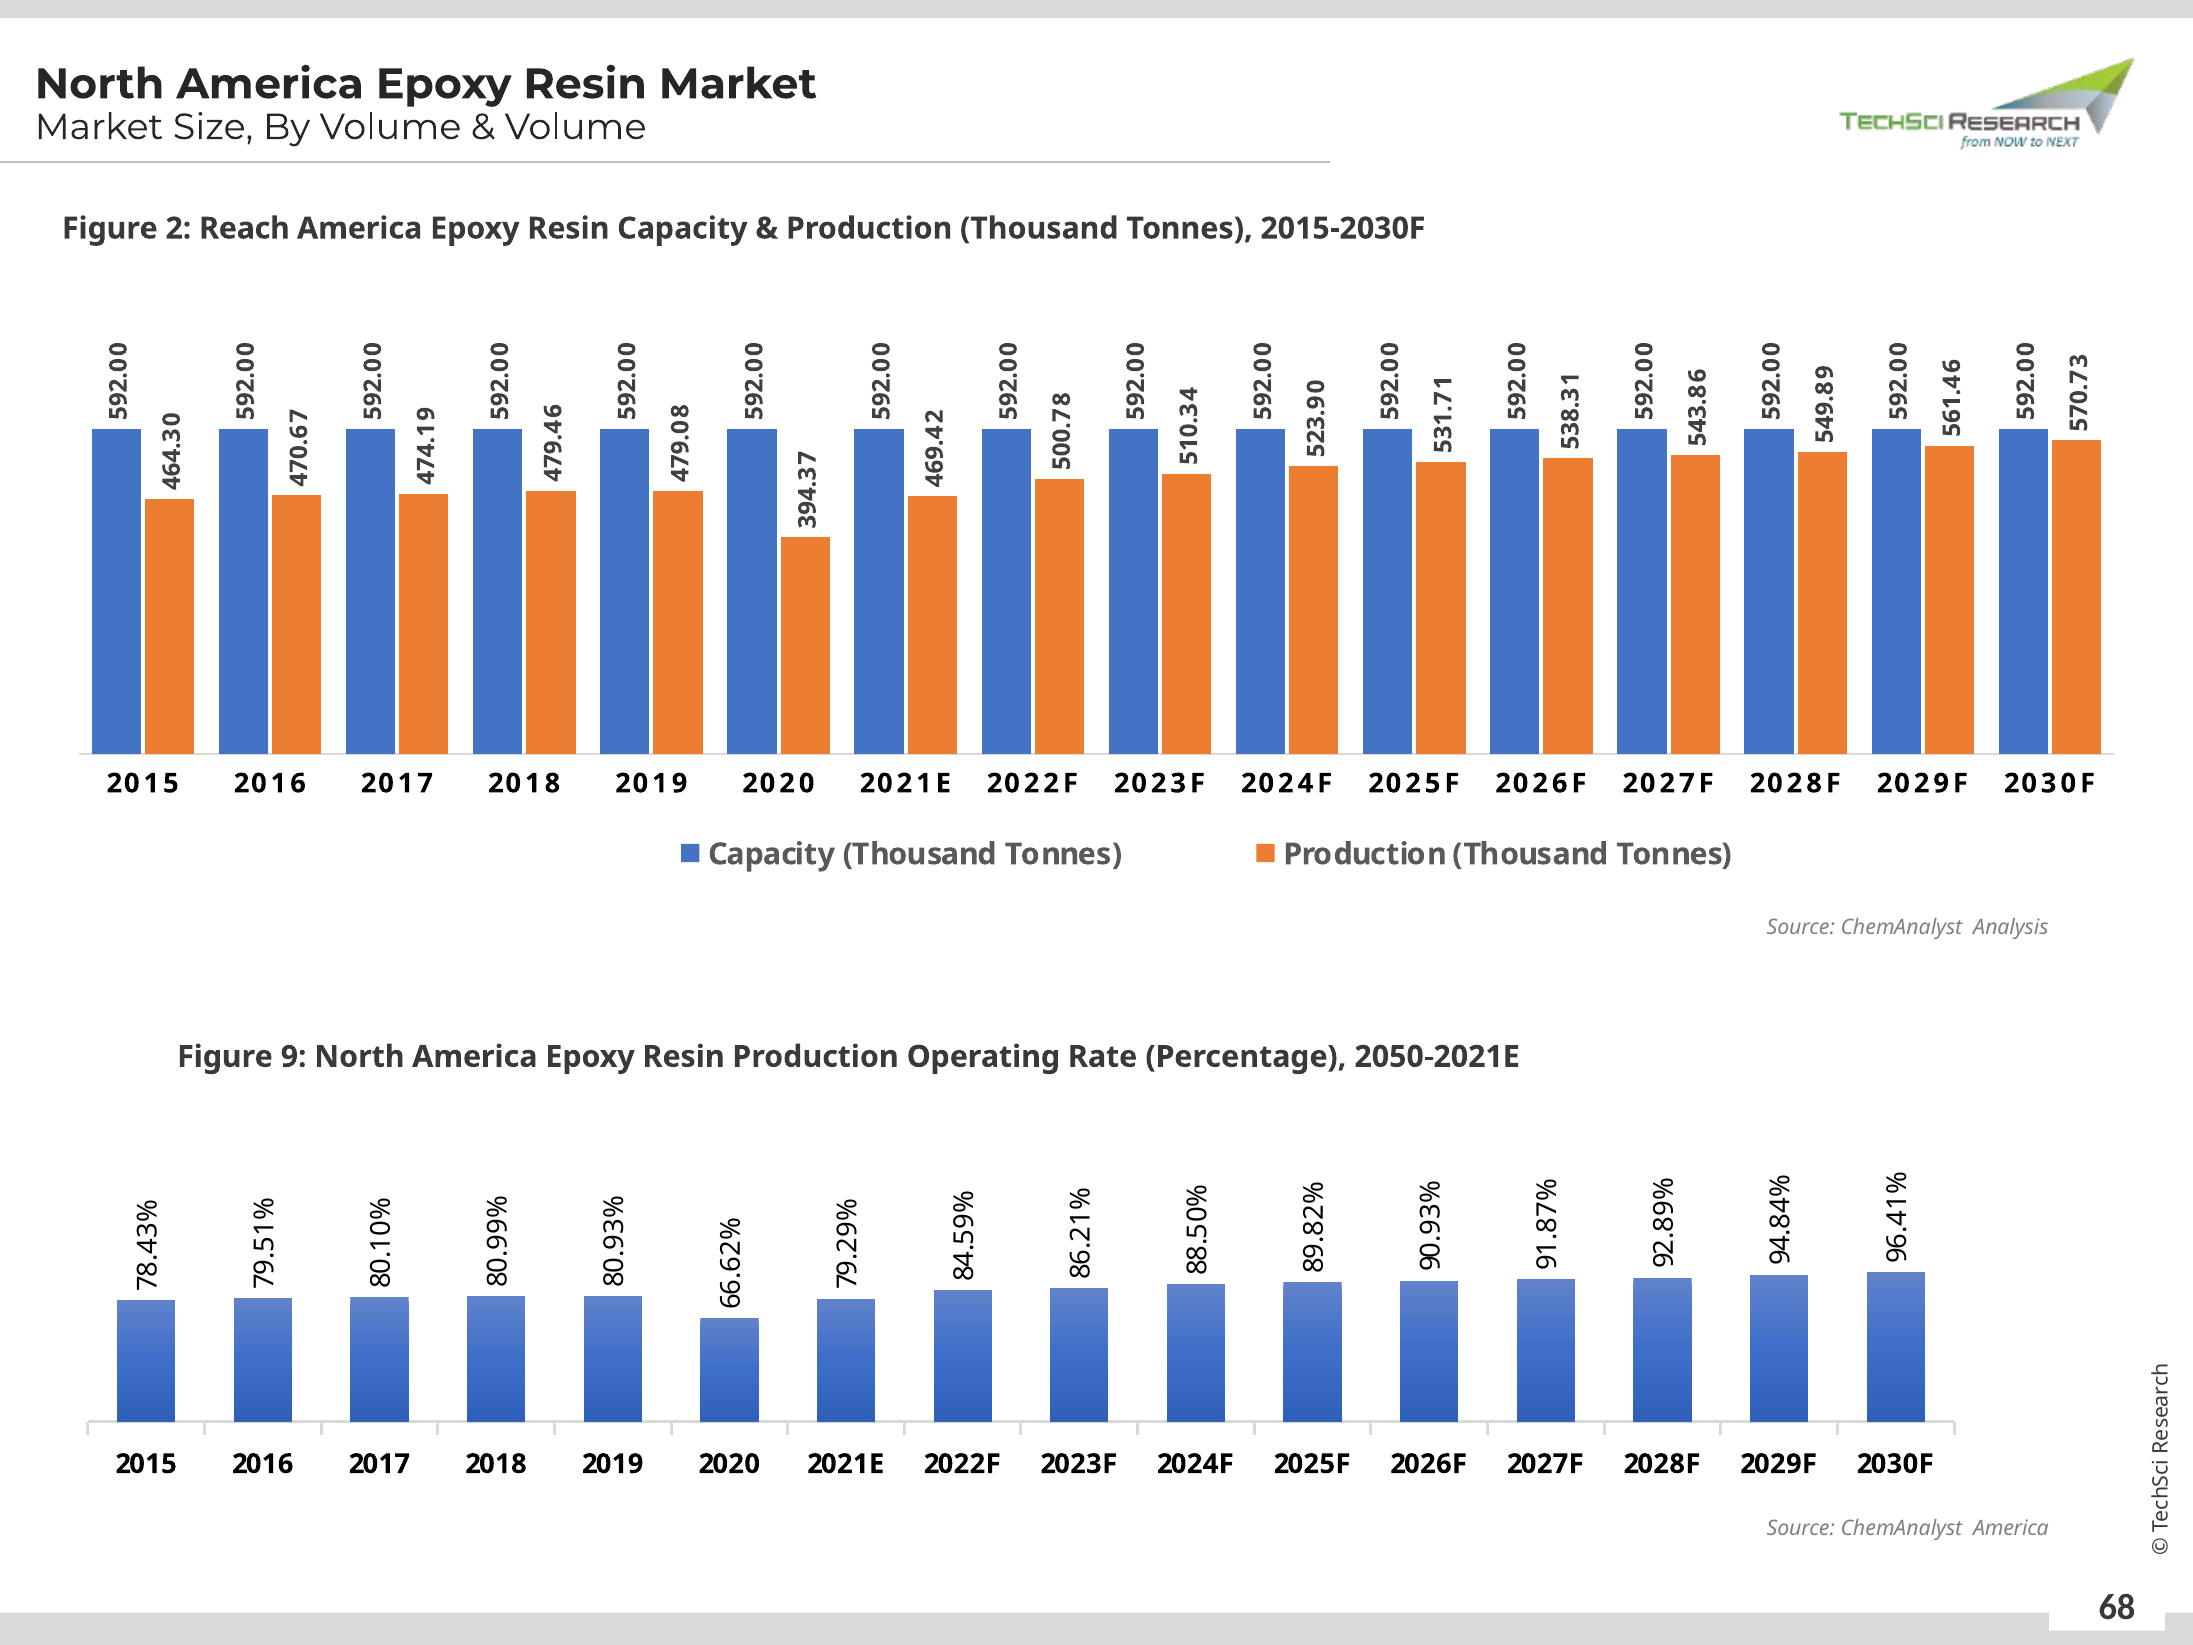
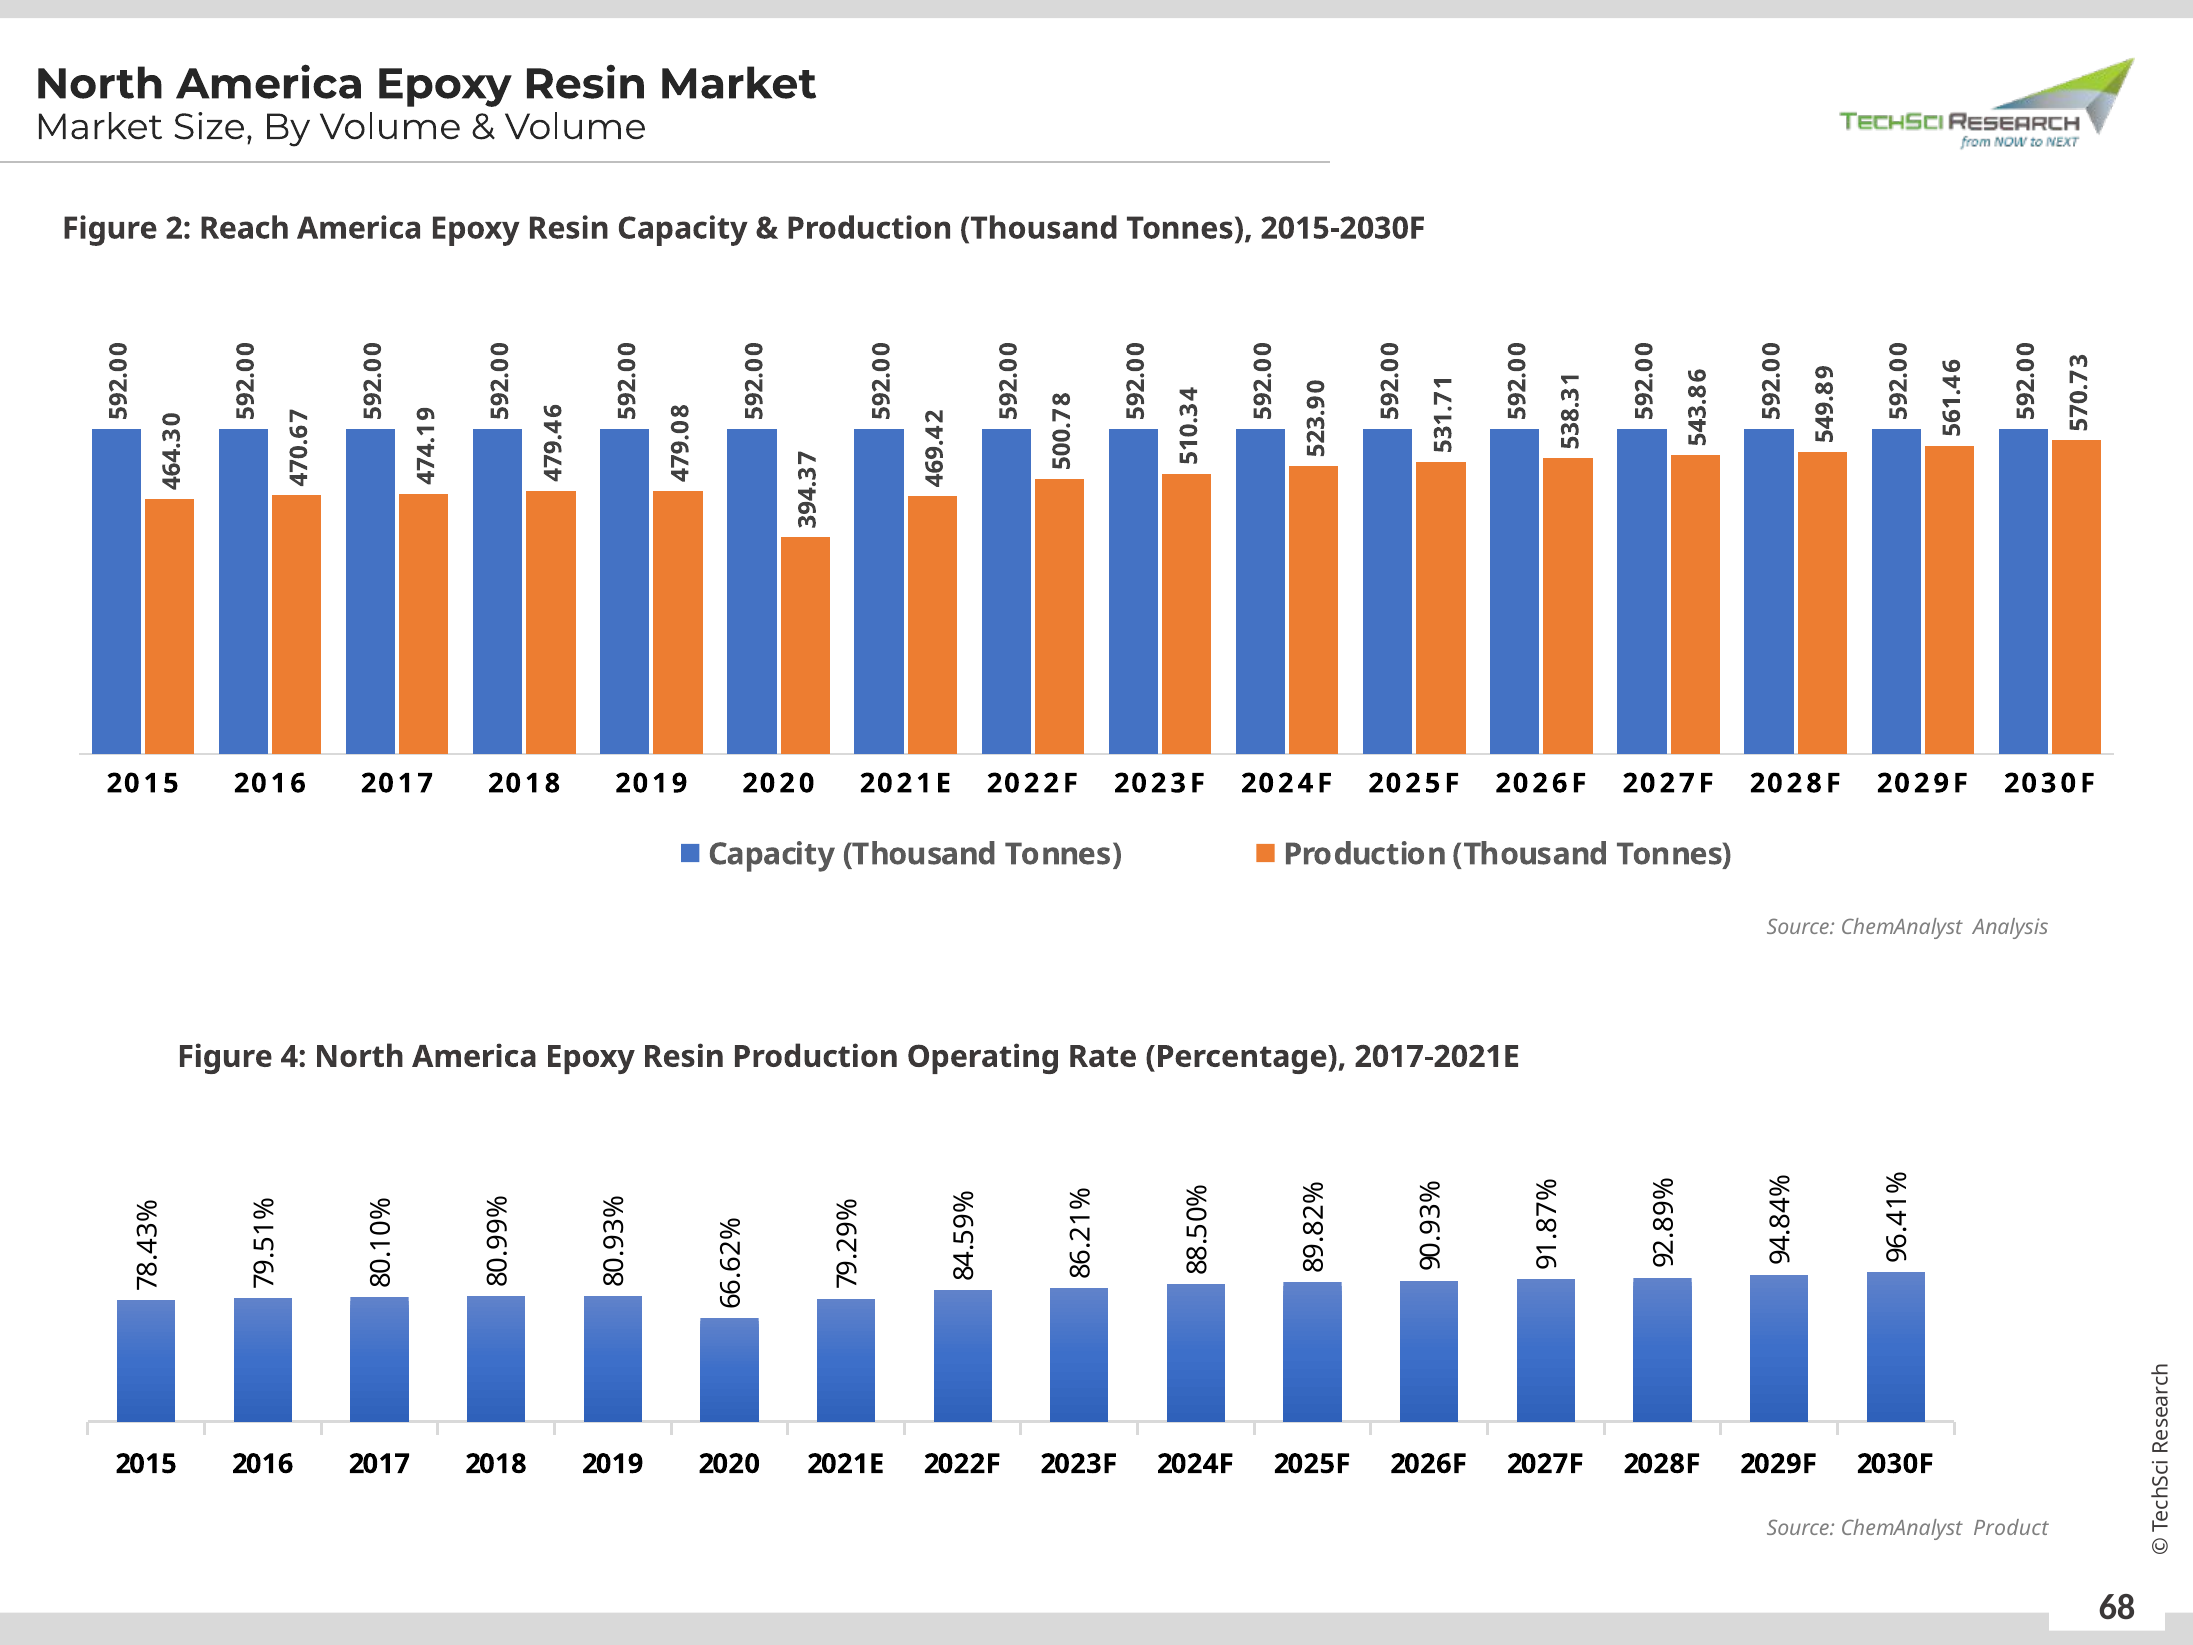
Figure 9: 9 -> 4
2050-2021E: 2050-2021E -> 2017-2021E
ChemAnalyst America: America -> Product
